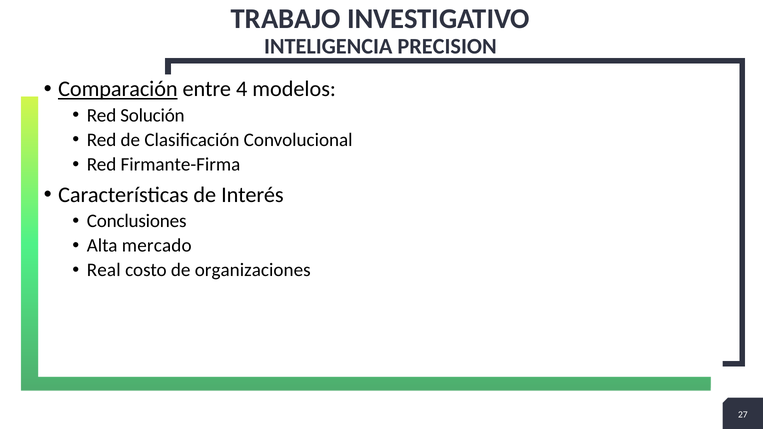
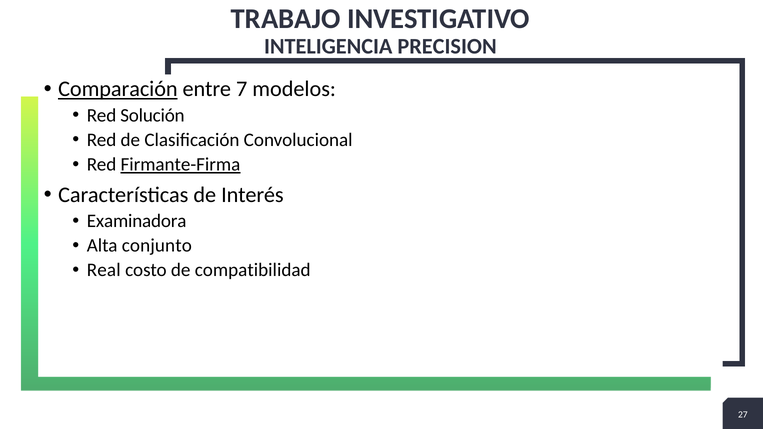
4: 4 -> 7
Firmante-Firma underline: none -> present
Conclusiones: Conclusiones -> Examinadora
mercado: mercado -> conjunto
organizaciones: organizaciones -> compatibilidad
